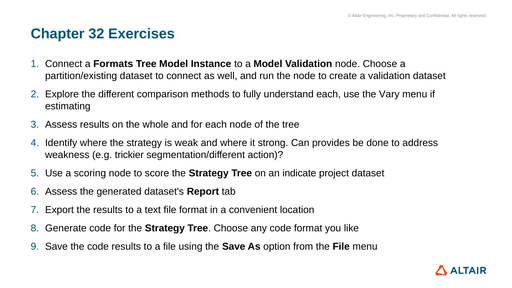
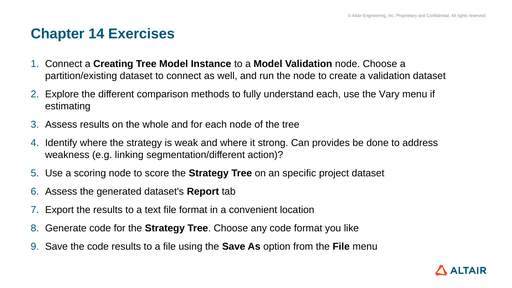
32: 32 -> 14
Formats: Formats -> Creating
trickier: trickier -> linking
indicate: indicate -> specific
